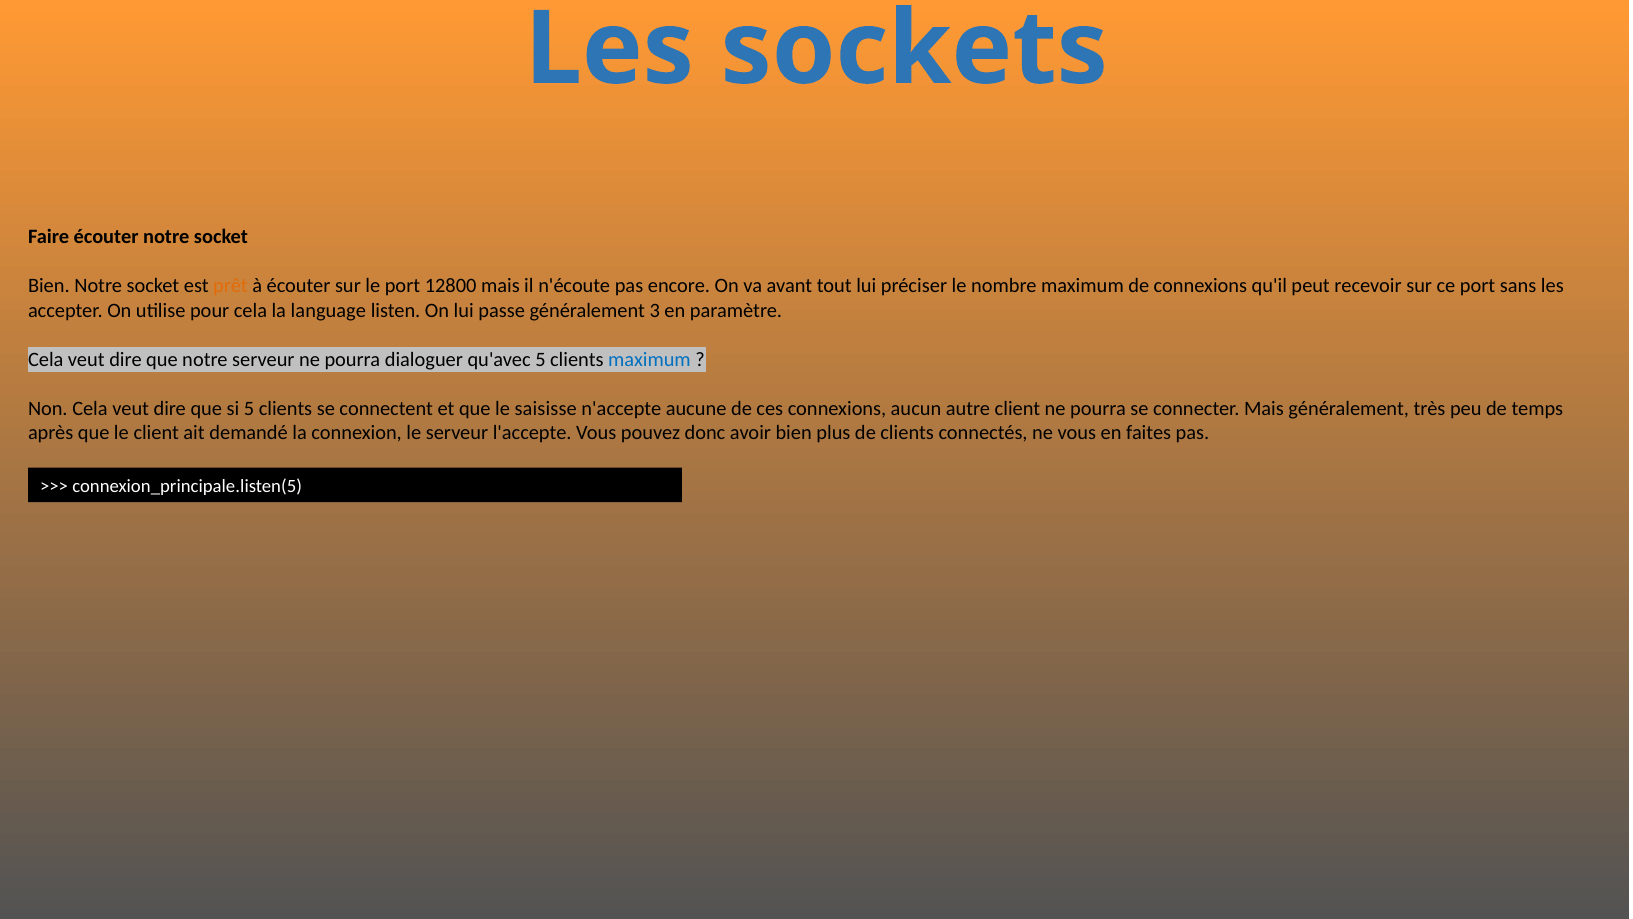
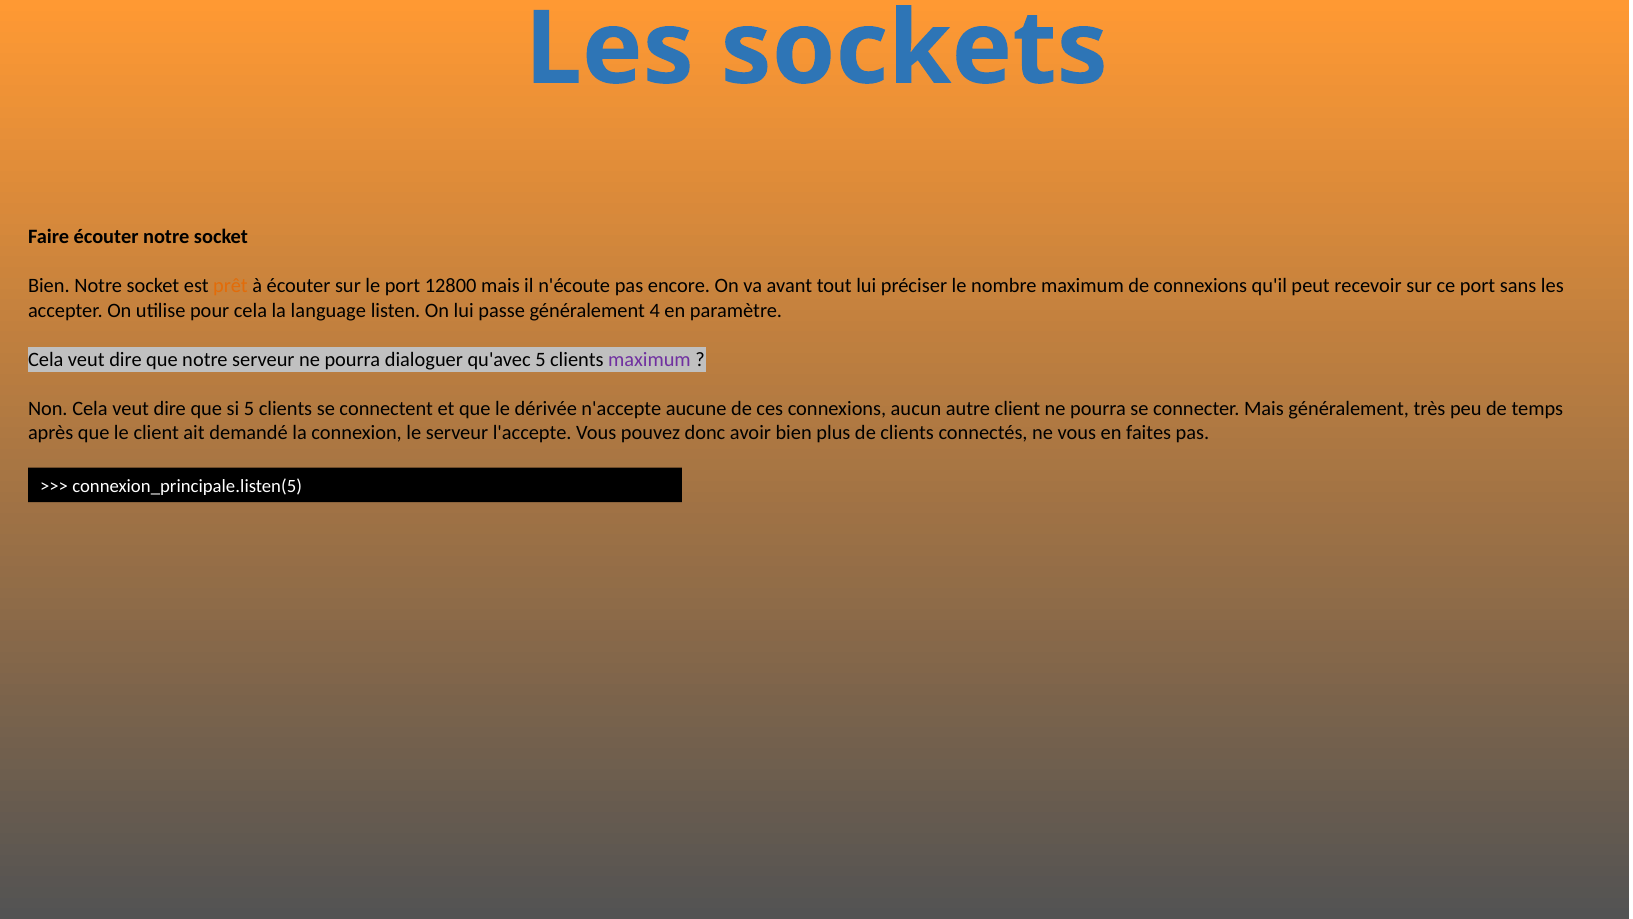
3: 3 -> 4
maximum at (649, 359) colour: blue -> purple
saisisse: saisisse -> dérivée
